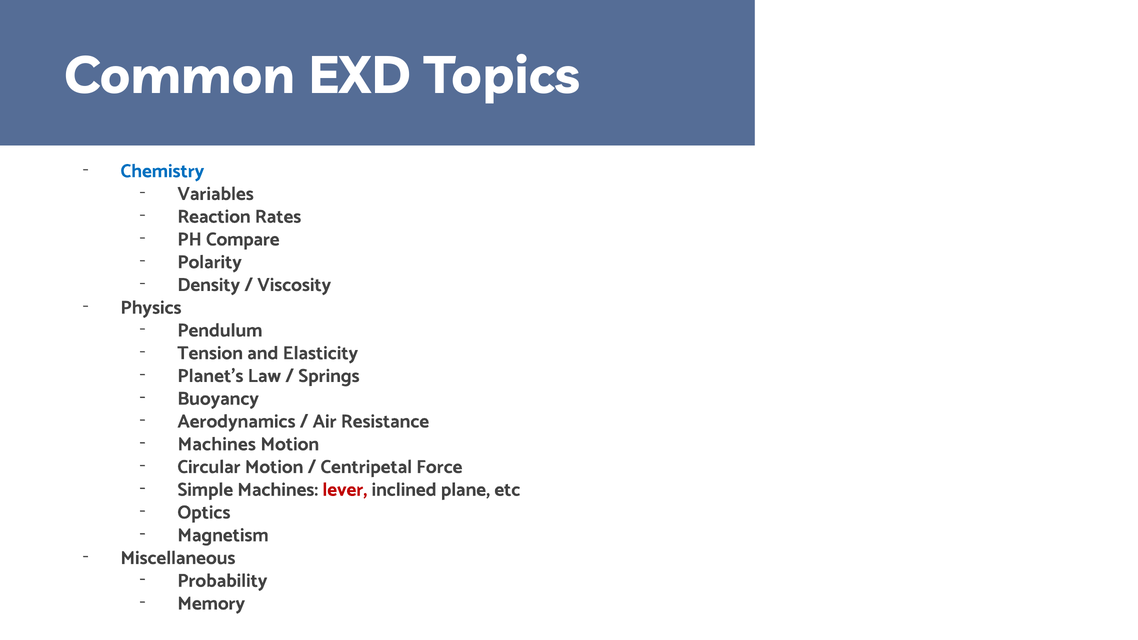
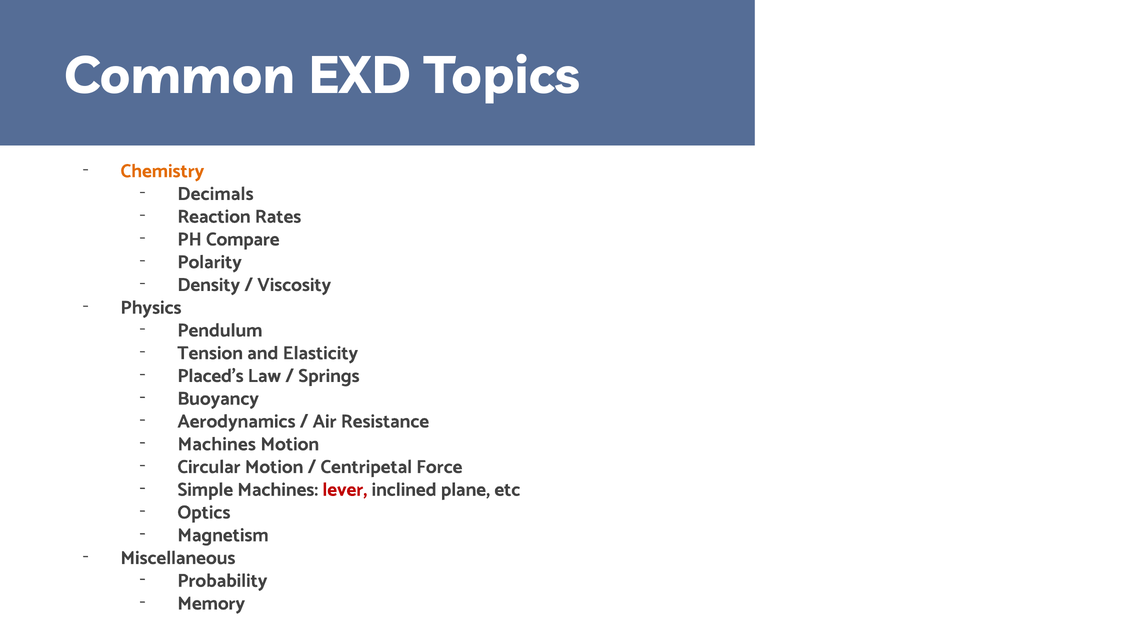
Chemistry colour: blue -> orange
Variables: Variables -> Decimals
Planet’s: Planet’s -> Placed’s
